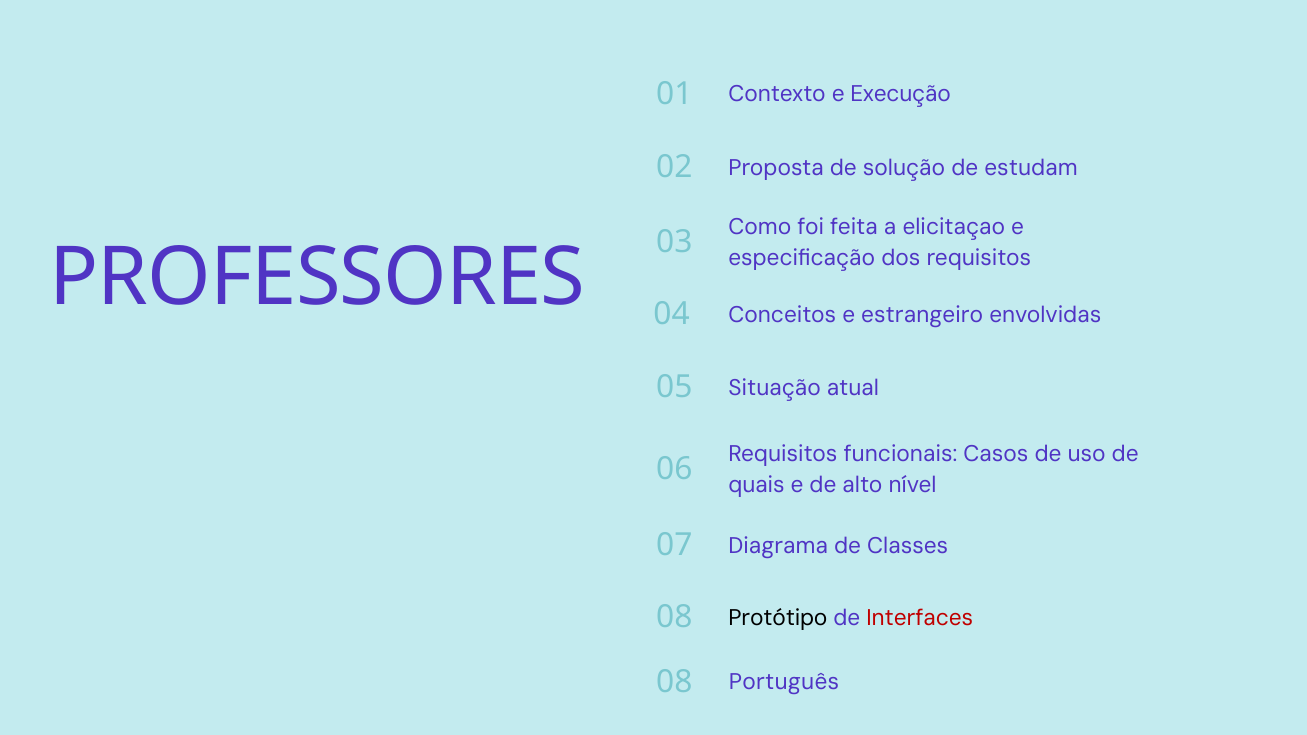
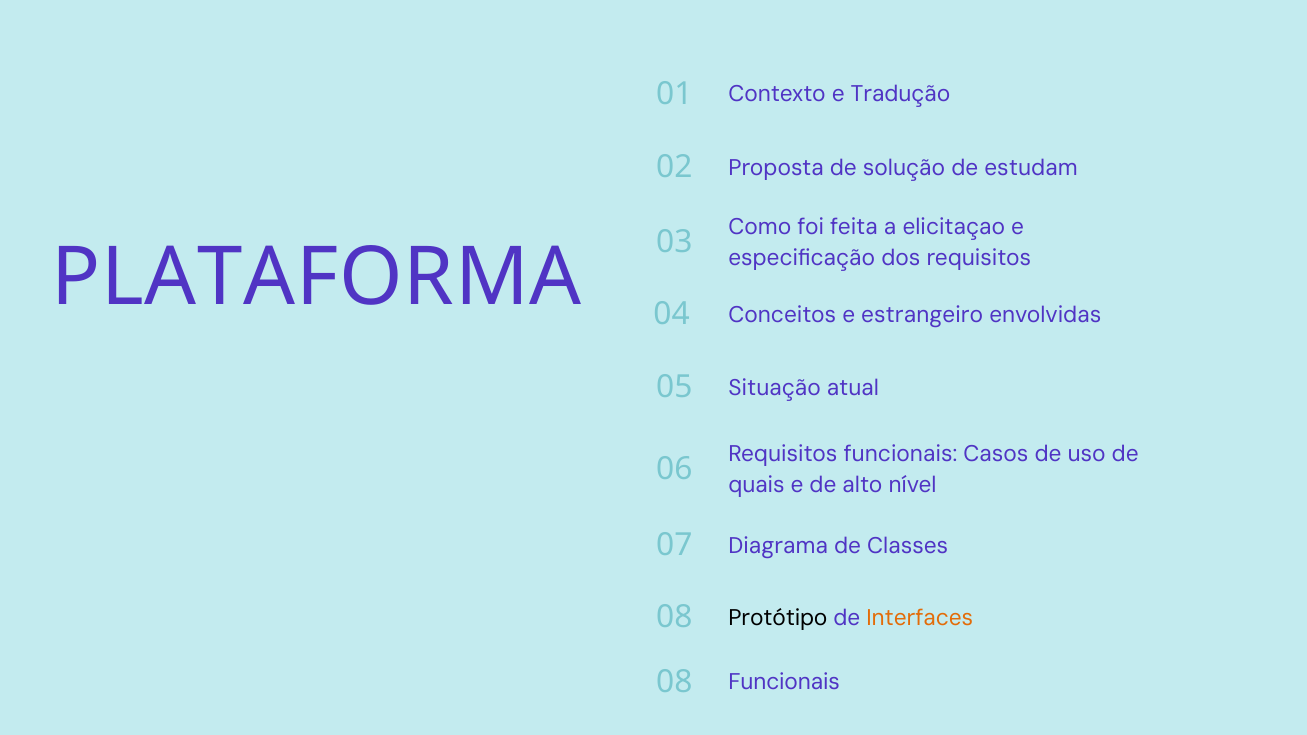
Execução: Execução -> Tradução
PROFESSORES: PROFESSORES -> PLATAFORMA
Interfaces colour: red -> orange
08 Português: Português -> Funcionais
